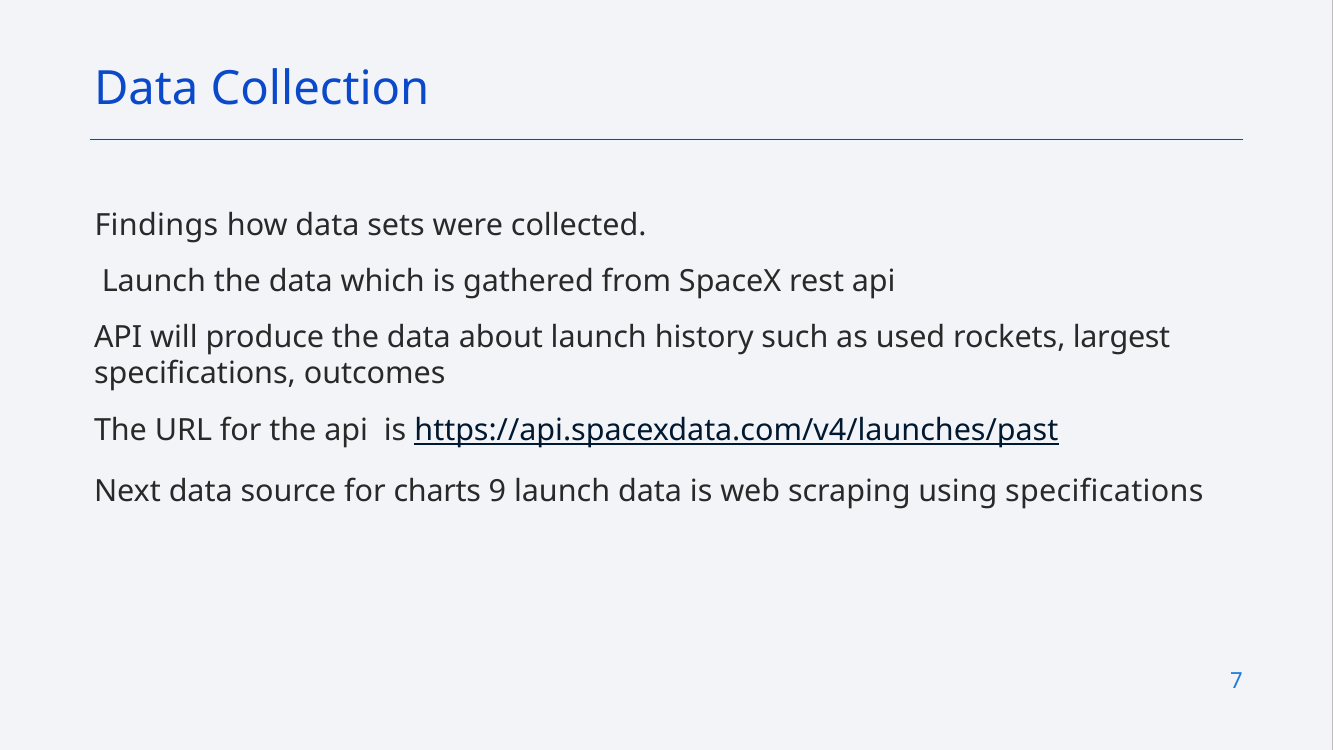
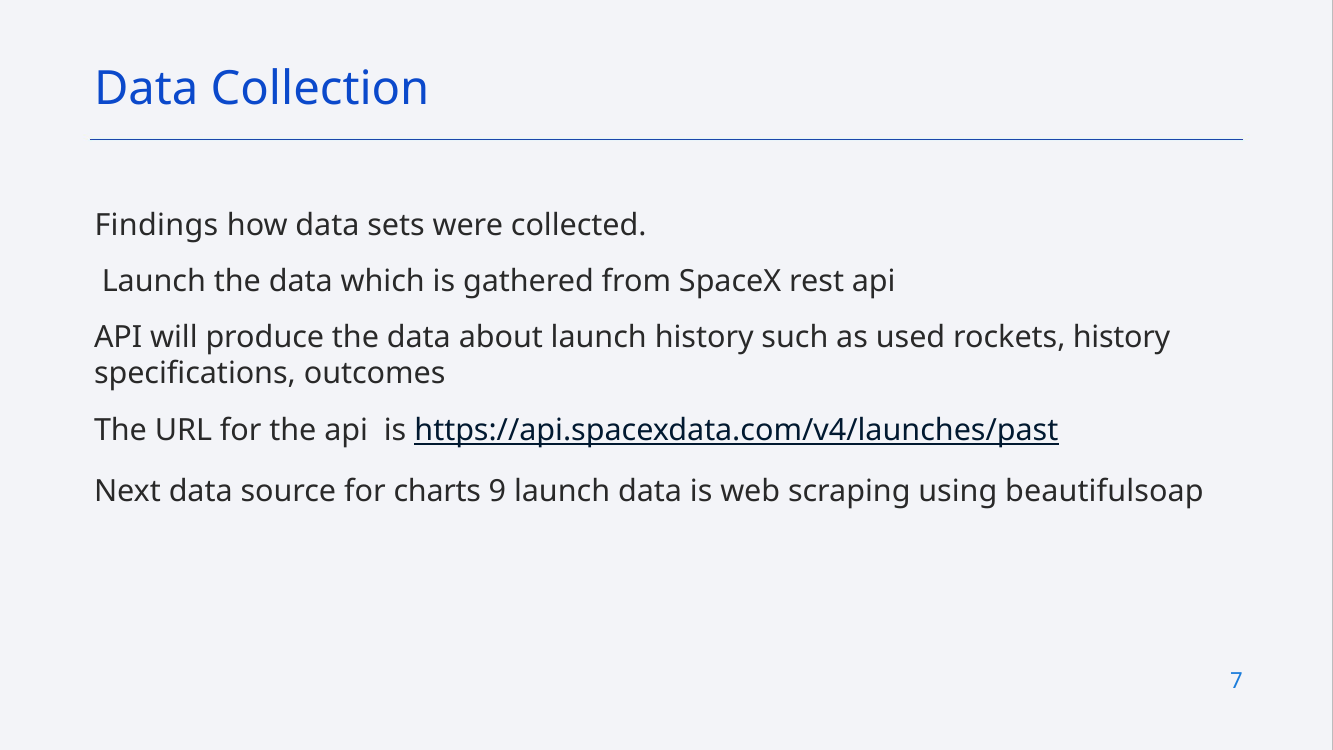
rockets largest: largest -> history
using specifications: specifications -> beautifulsoap
